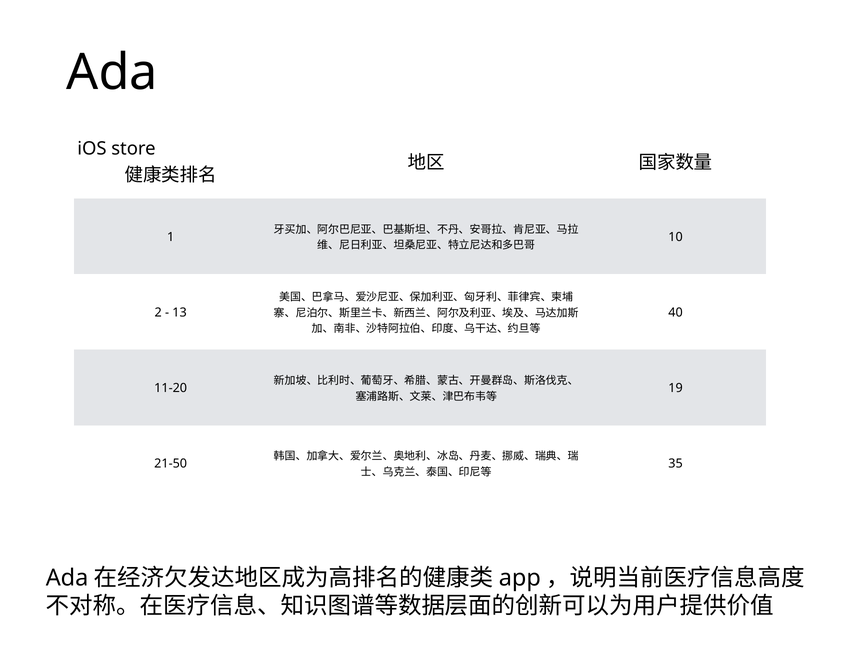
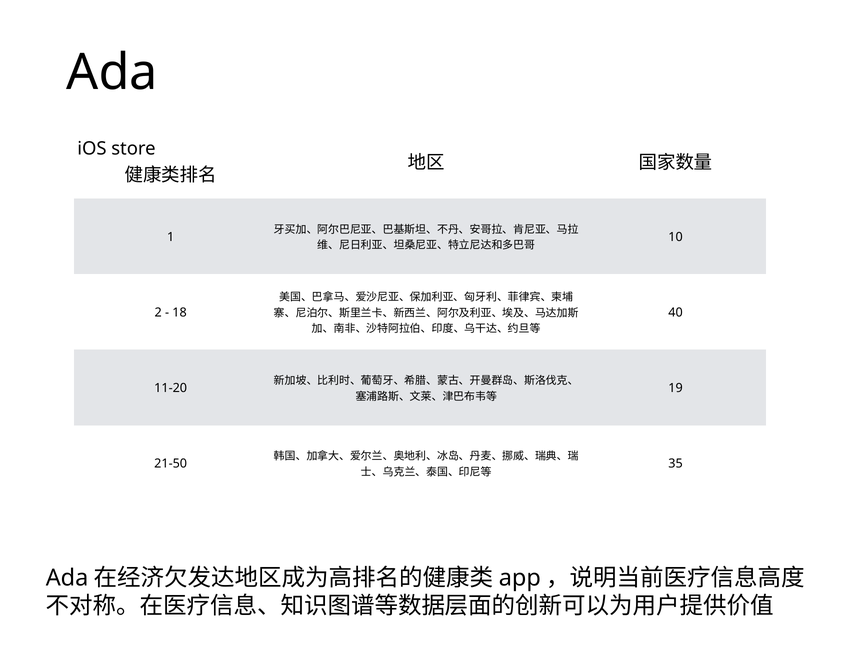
13: 13 -> 18
